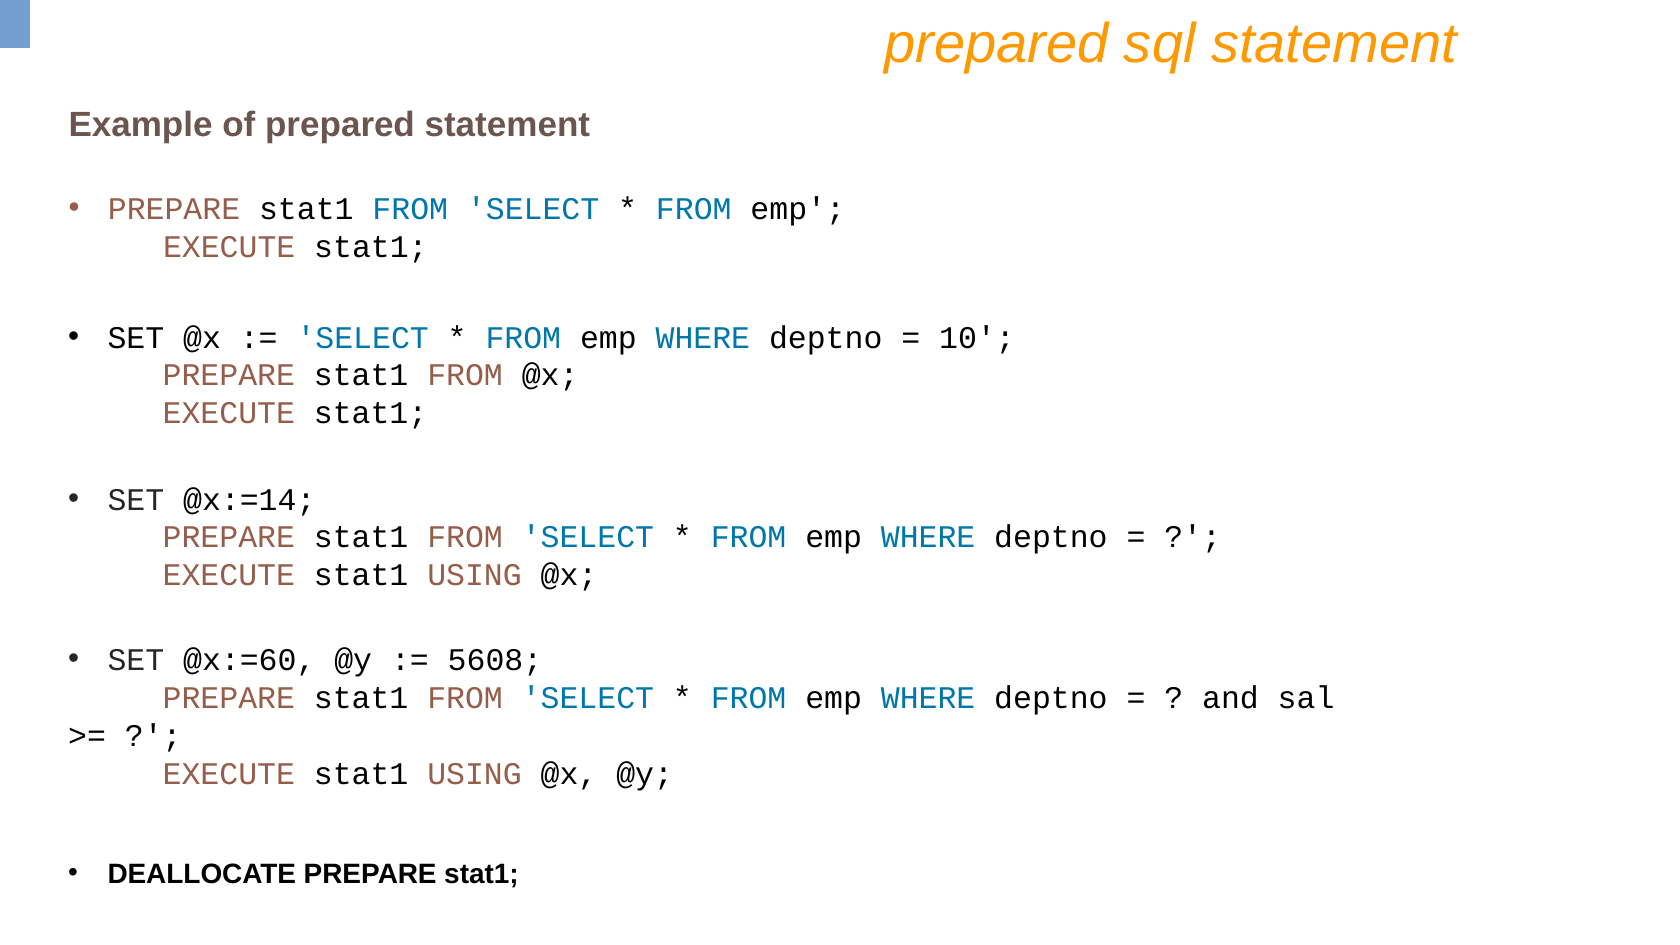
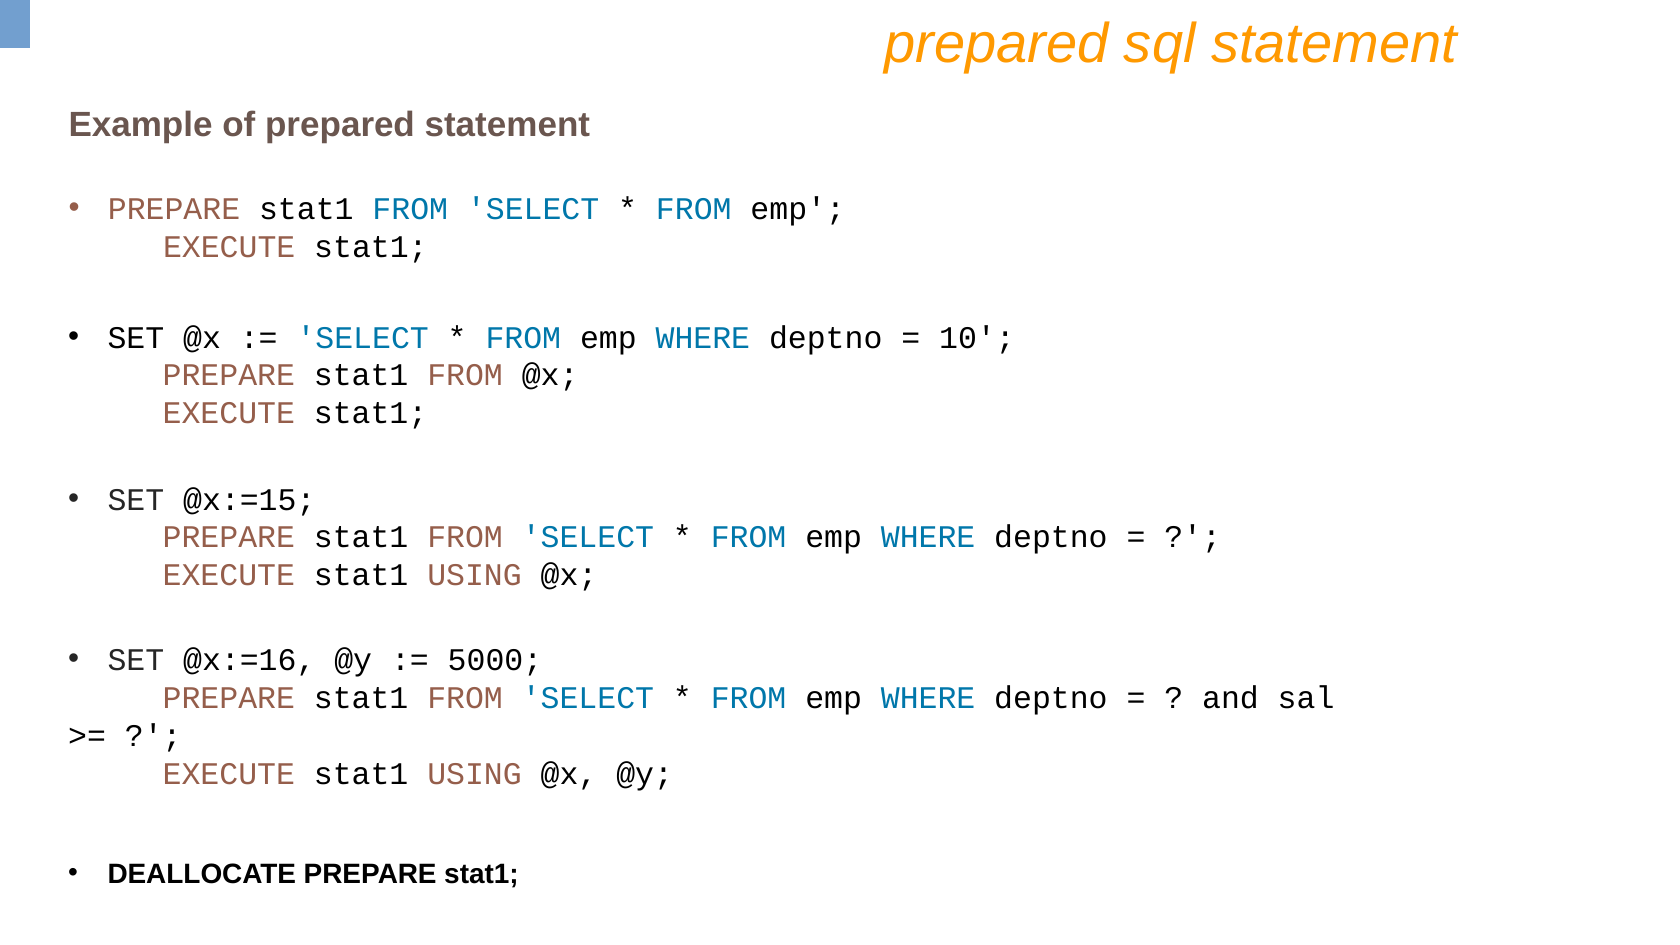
@x:=14: @x:=14 -> @x:=15
@x:=60: @x:=60 -> @x:=16
5608: 5608 -> 5000
